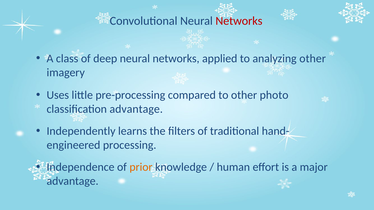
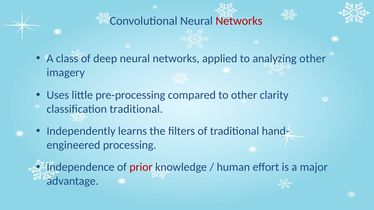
photo: photo -> clarity
classification advantage: advantage -> traditional
prior colour: orange -> red
